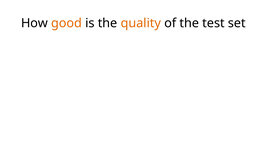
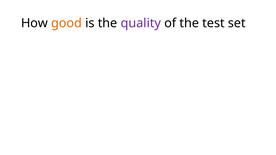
quality colour: orange -> purple
